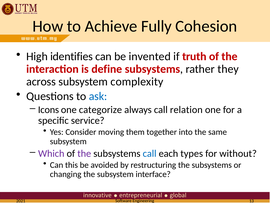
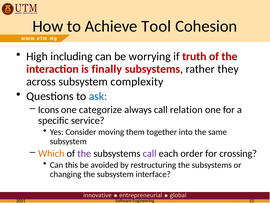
Fully: Fully -> Tool
identifies: identifies -> including
invented: invented -> worrying
define: define -> finally
Which colour: purple -> orange
call at (150, 153) colour: blue -> purple
types: types -> order
without: without -> crossing
